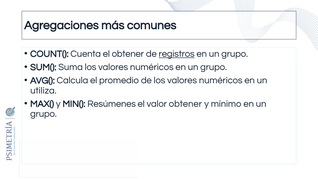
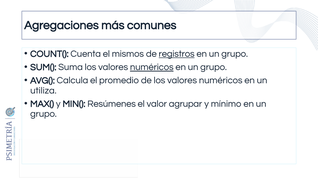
el obtener: obtener -> mismos
numéricos at (152, 67) underline: none -> present
valor obtener: obtener -> agrupar
